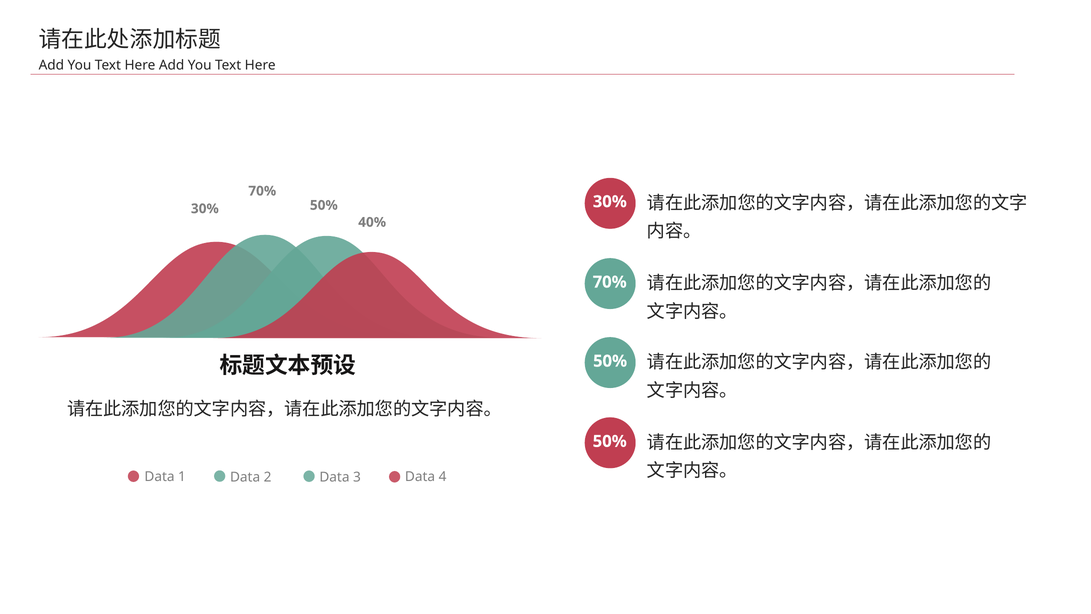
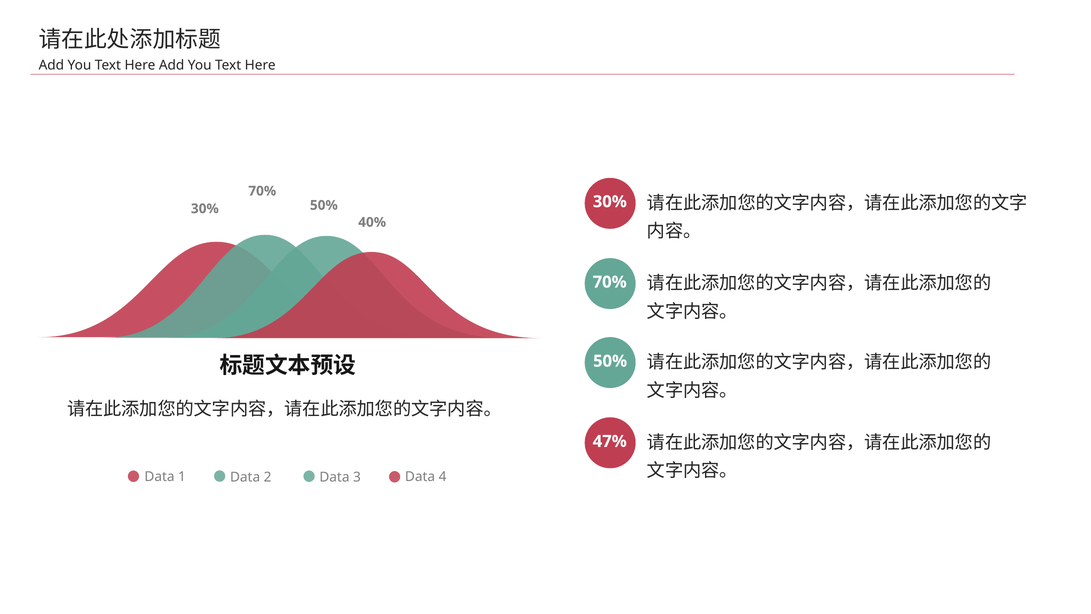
50% at (610, 441): 50% -> 47%
